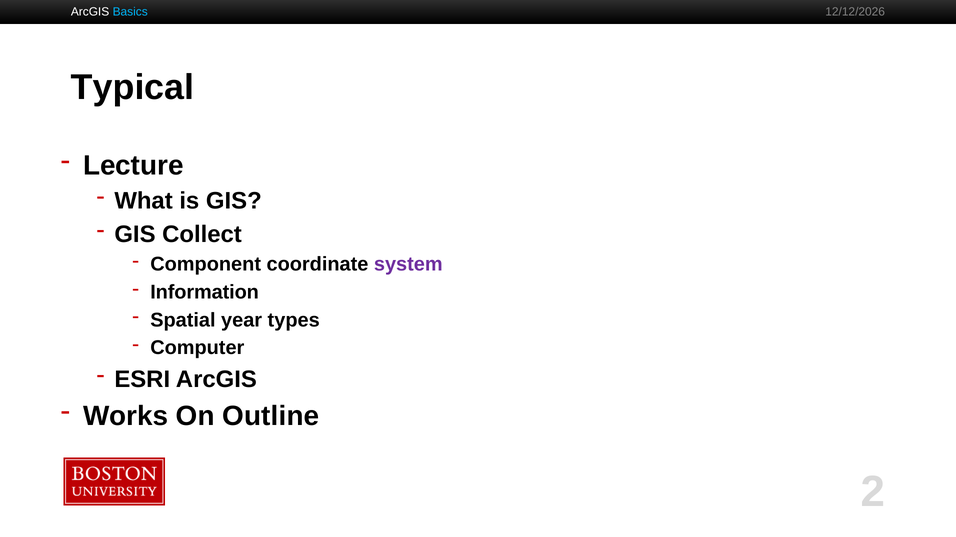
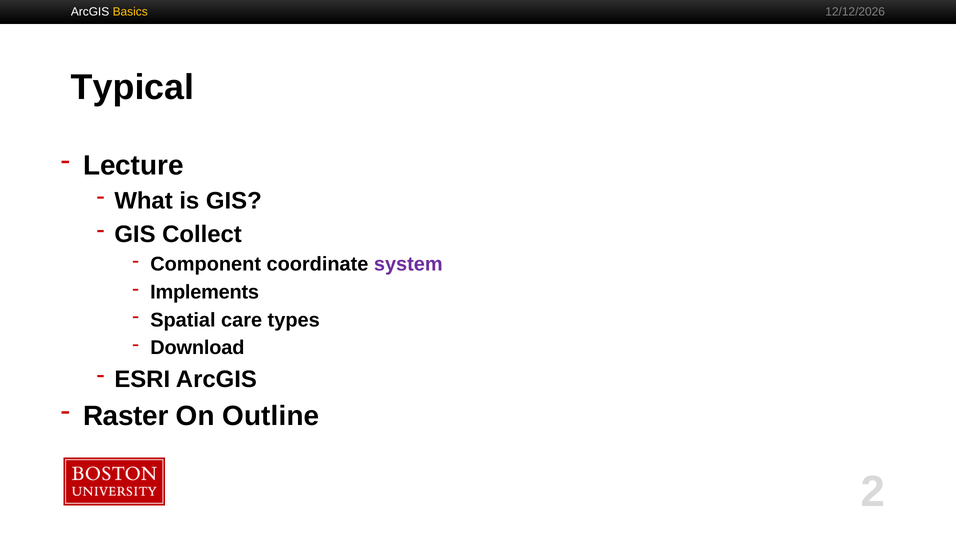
Basics colour: light blue -> yellow
Information: Information -> Implements
year: year -> care
Computer: Computer -> Download
Works: Works -> Raster
